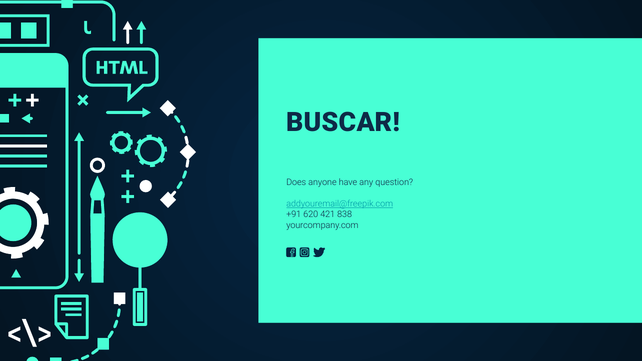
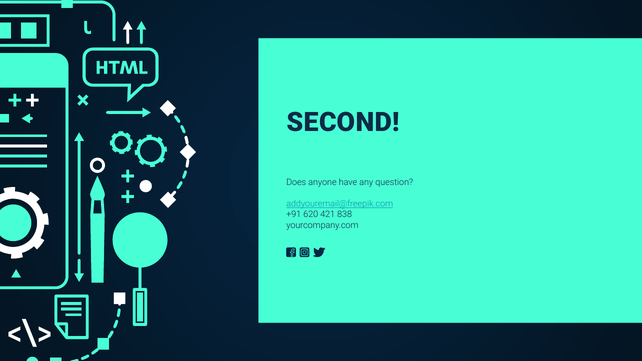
BUSCAR: BUSCAR -> SECOND
